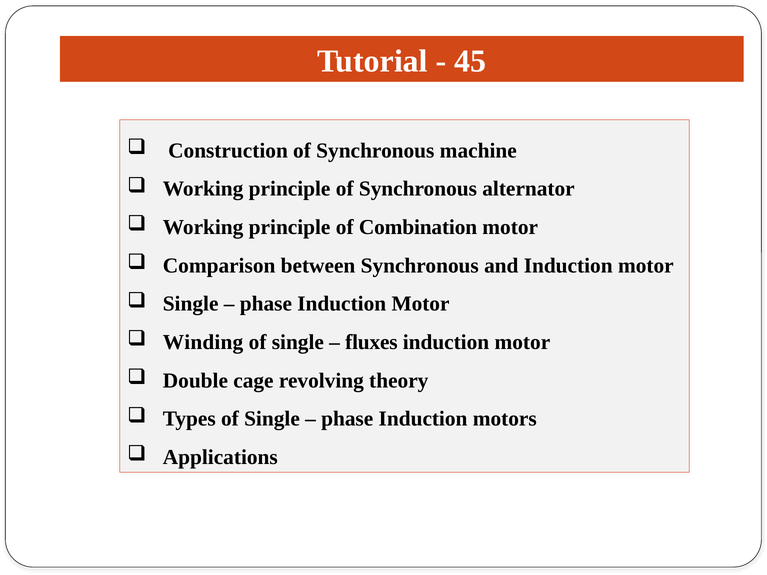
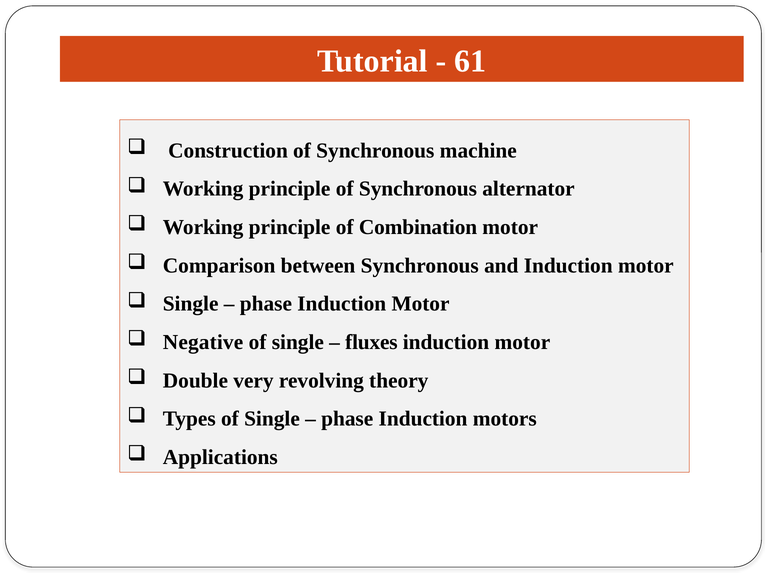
45: 45 -> 61
Winding: Winding -> Negative
cage: cage -> very
